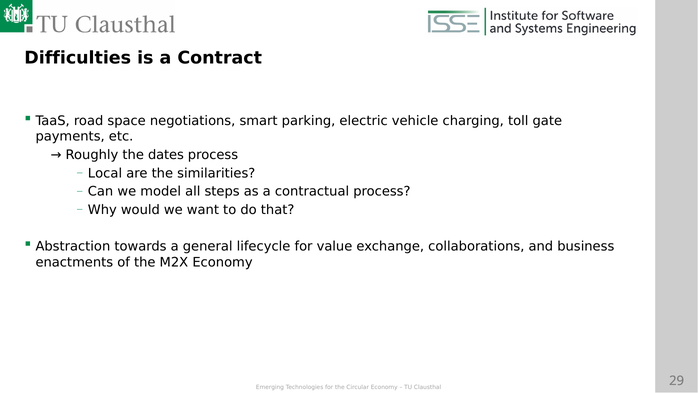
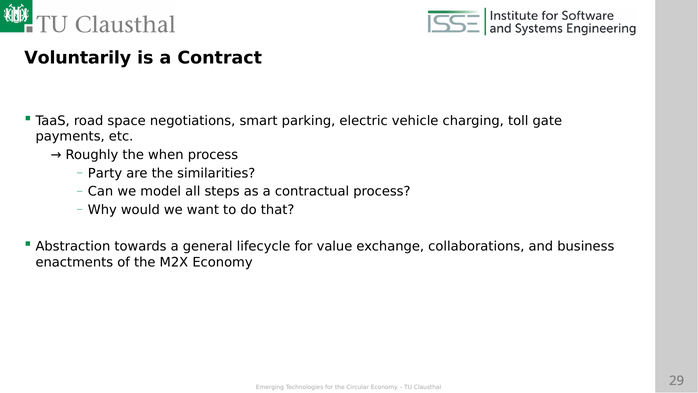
Difficulties: Difficulties -> Voluntarily
dates: dates -> when
Local: Local -> Party
